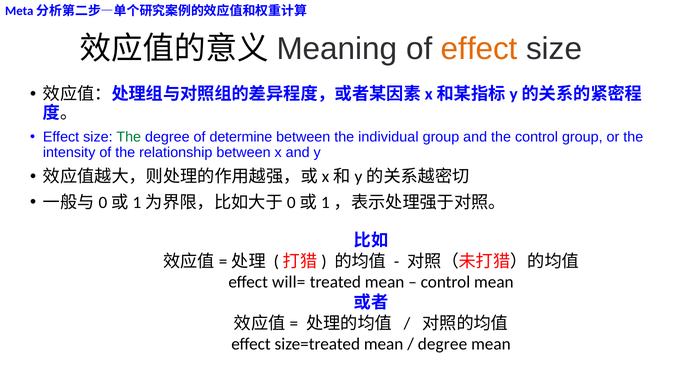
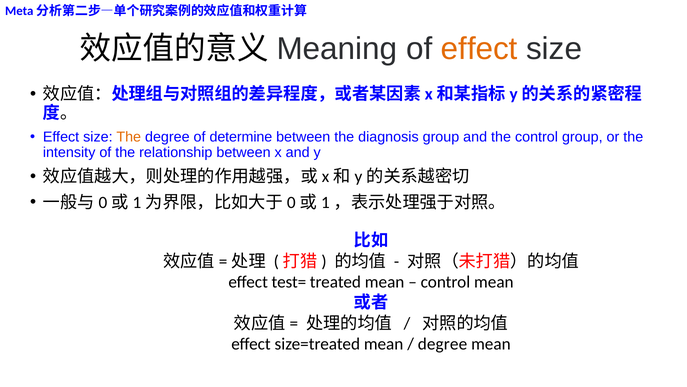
The at (129, 137) colour: green -> orange
individual: individual -> diagnosis
will=: will= -> test=
